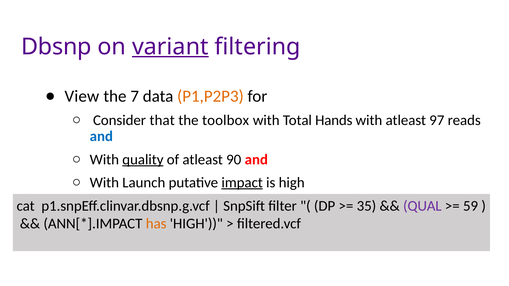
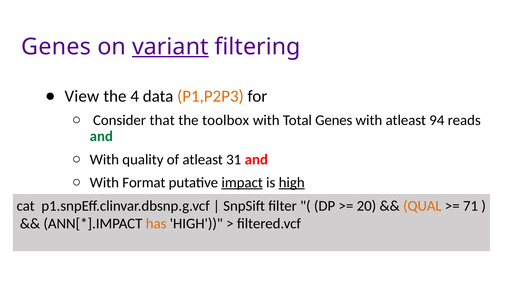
Dbsnp at (56, 47): Dbsnp -> Genes
7: 7 -> 4
Total Hands: Hands -> Genes
97: 97 -> 94
and at (101, 137) colour: blue -> green
quality underline: present -> none
90: 90 -> 31
Launch: Launch -> Format
high at (292, 183) underline: none -> present
35: 35 -> 20
QUAL colour: purple -> orange
59: 59 -> 71
